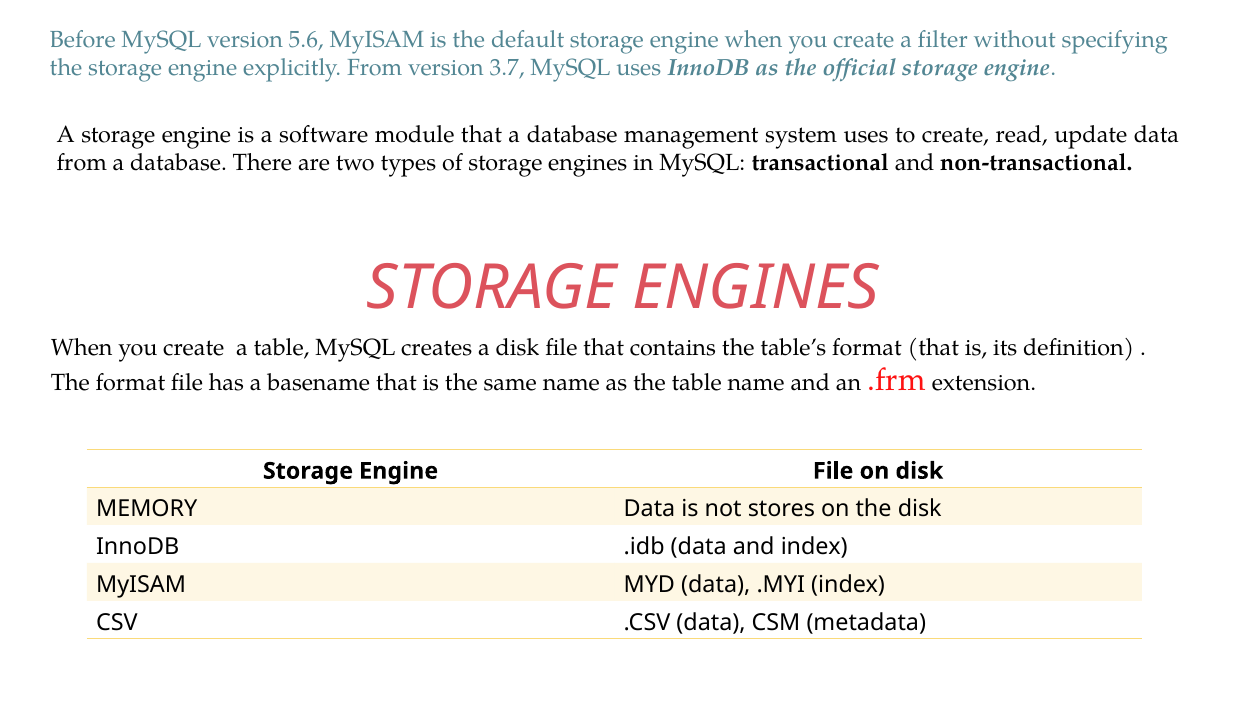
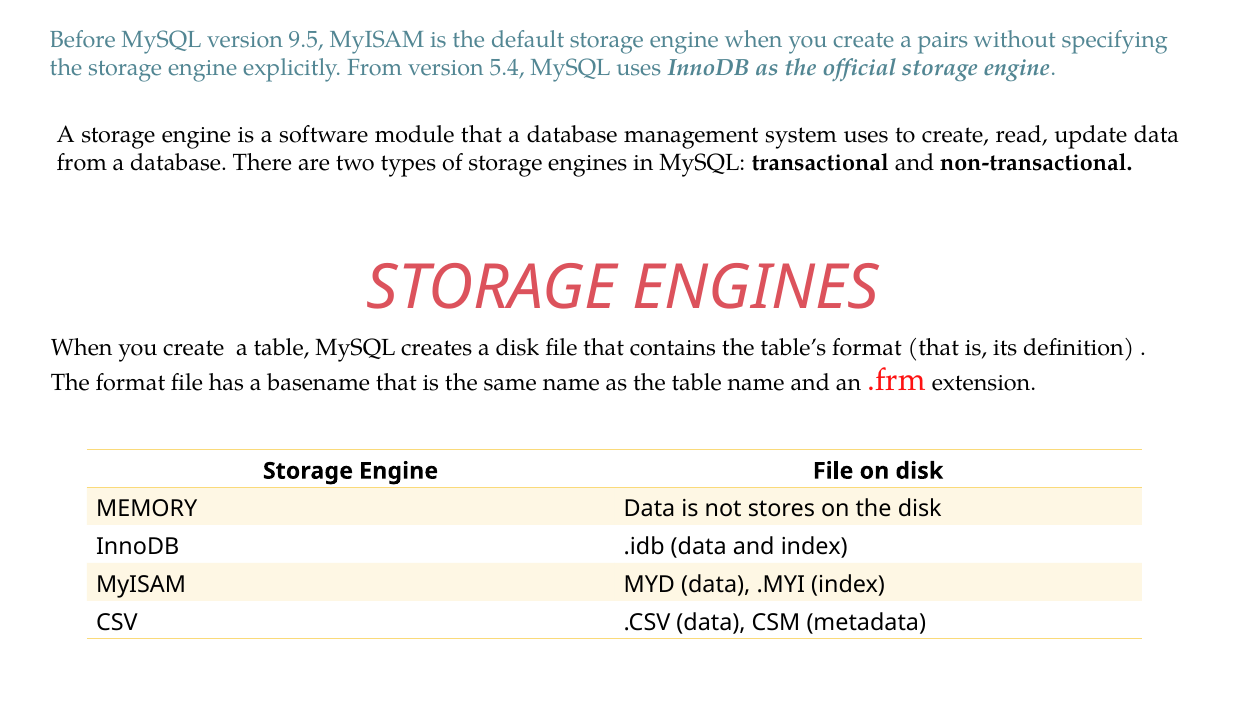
5.6: 5.6 -> 9.5
filter: filter -> pairs
3.7: 3.7 -> 5.4
